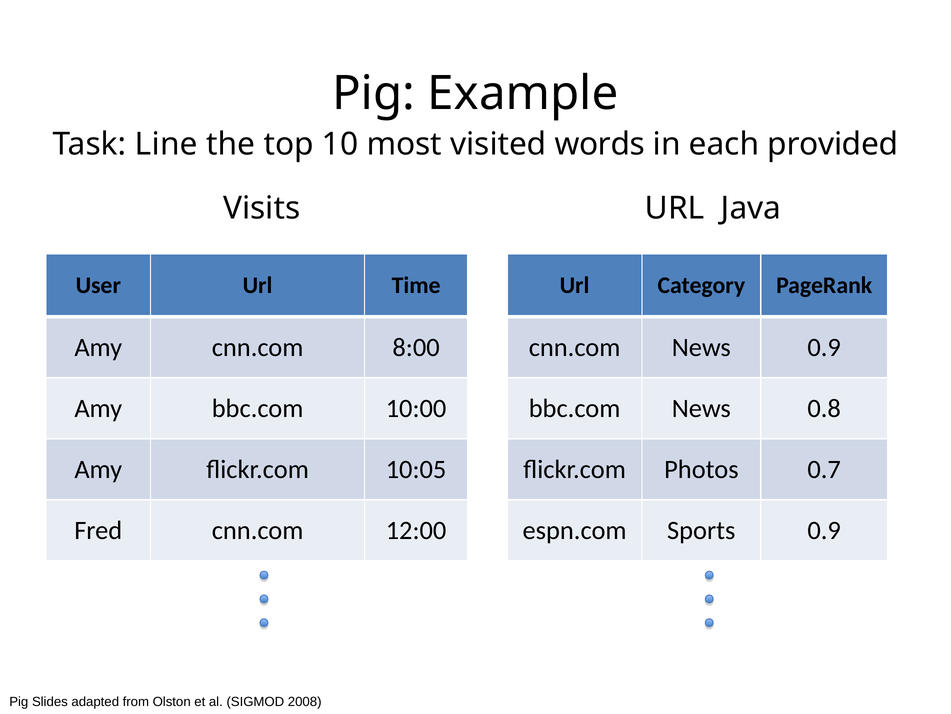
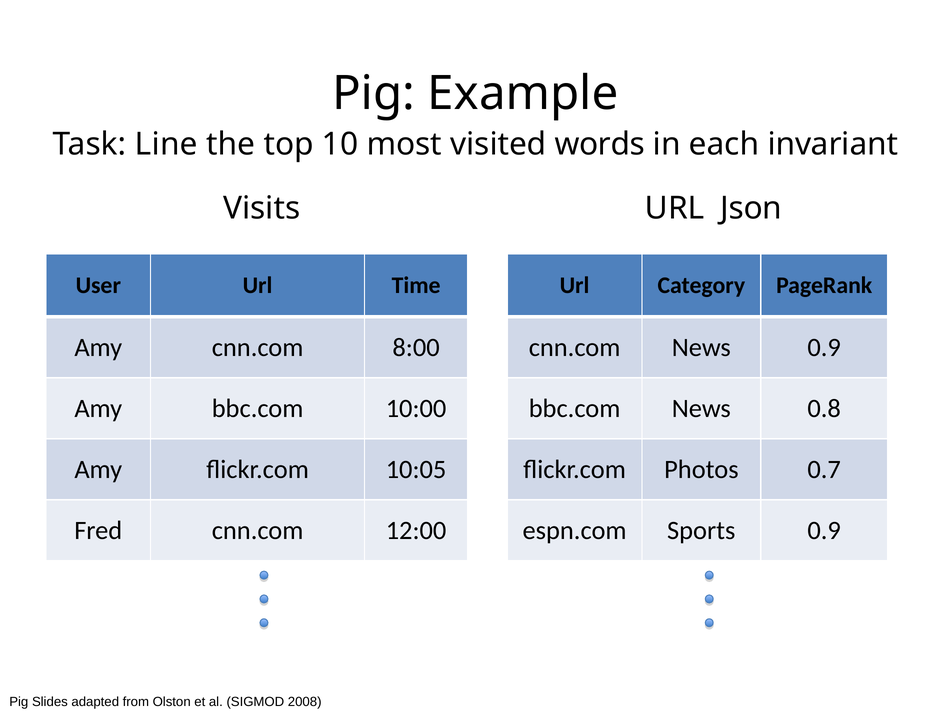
provided: provided -> invariant
Java: Java -> Json
